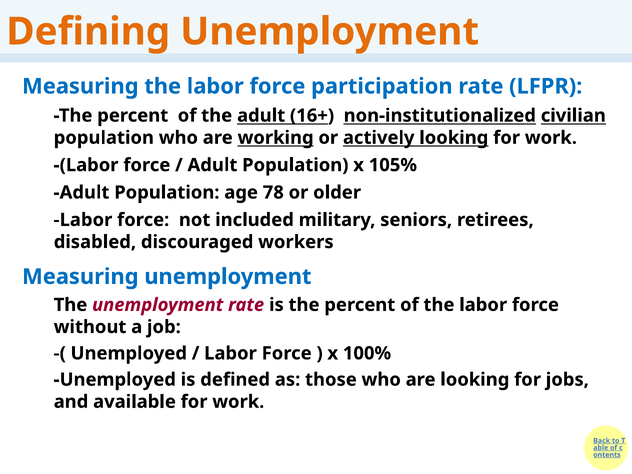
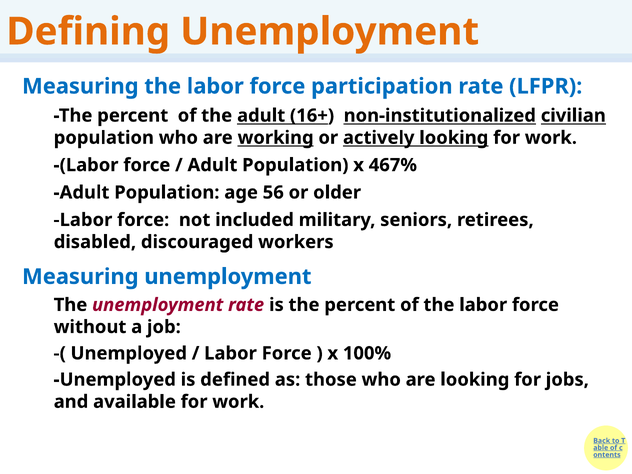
105%: 105% -> 467%
78: 78 -> 56
